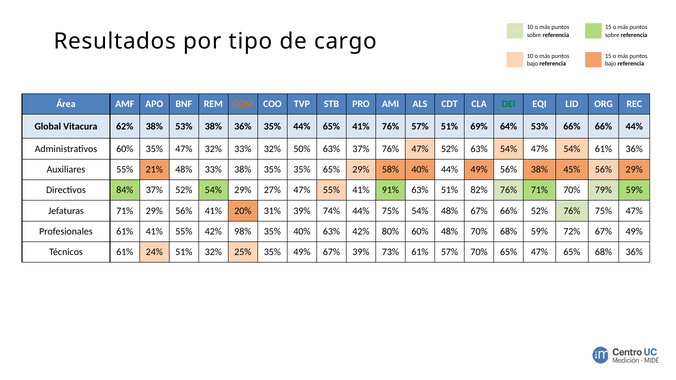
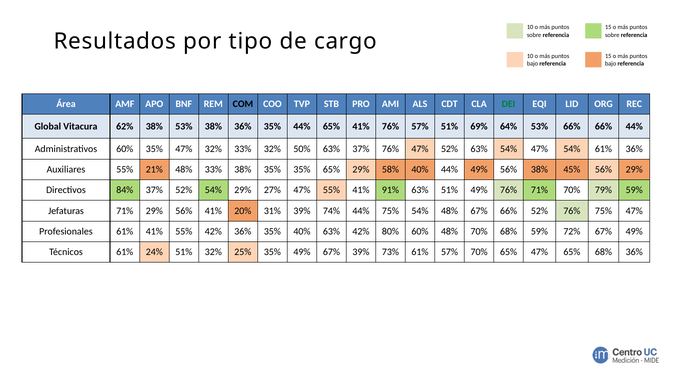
COM colour: orange -> black
51% 82%: 82% -> 49%
42% 98%: 98% -> 36%
